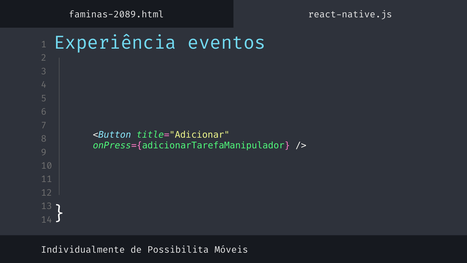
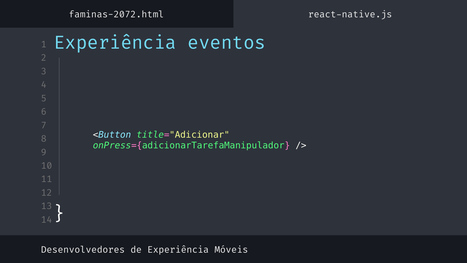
faminas-2089.html: faminas-2089.html -> faminas-2072.html
Individualmente: Individualmente -> Desenvolvedores
de Possibilita: Possibilita -> Experiência
